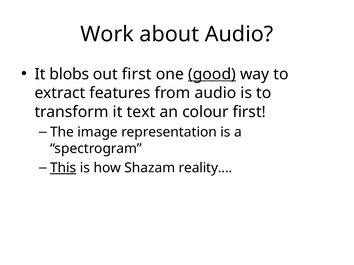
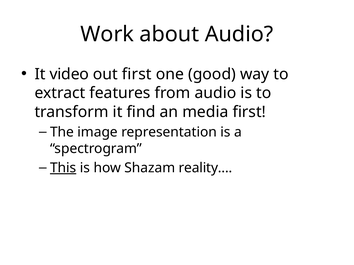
blobs: blobs -> video
good underline: present -> none
text: text -> find
colour: colour -> media
